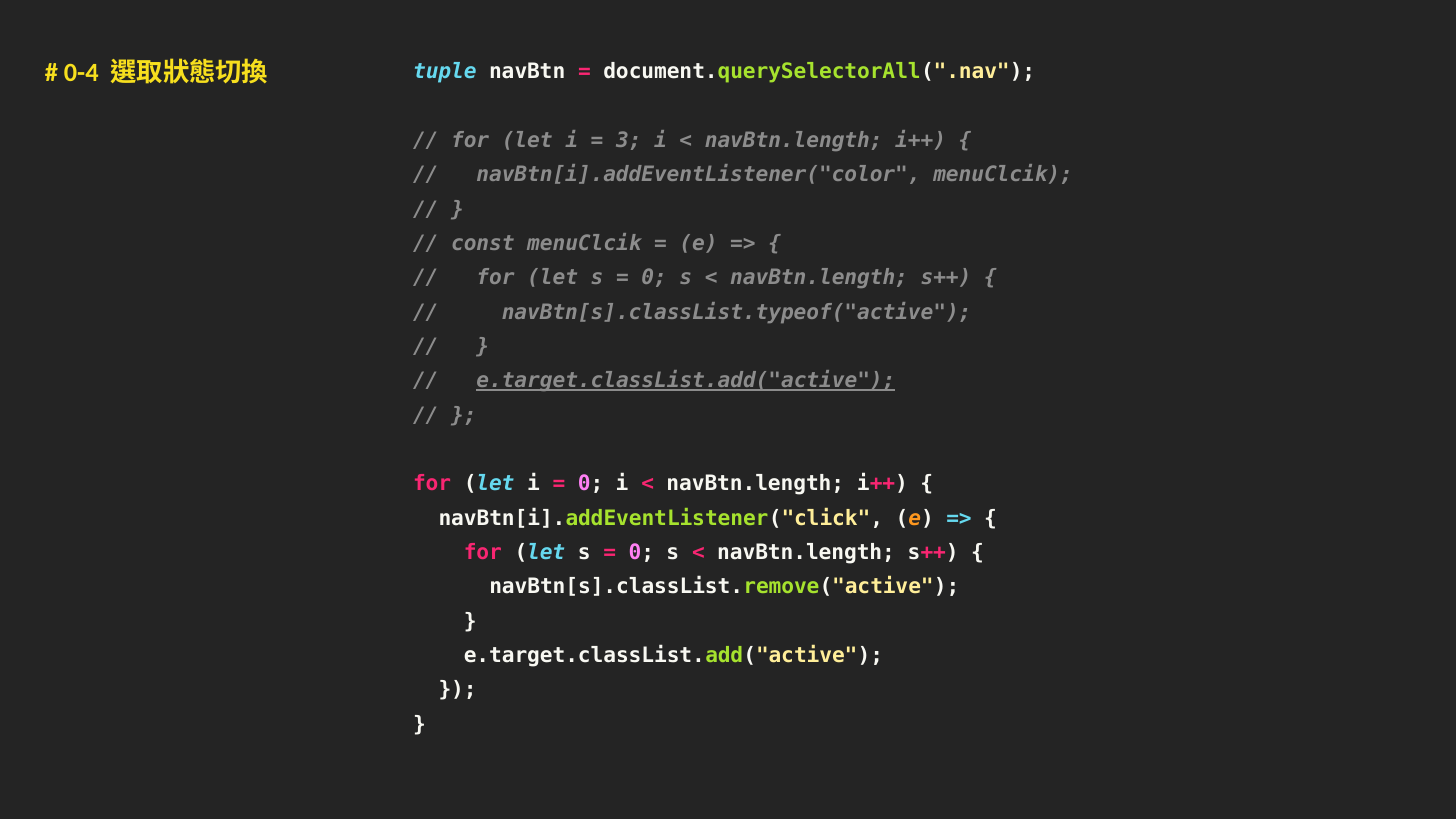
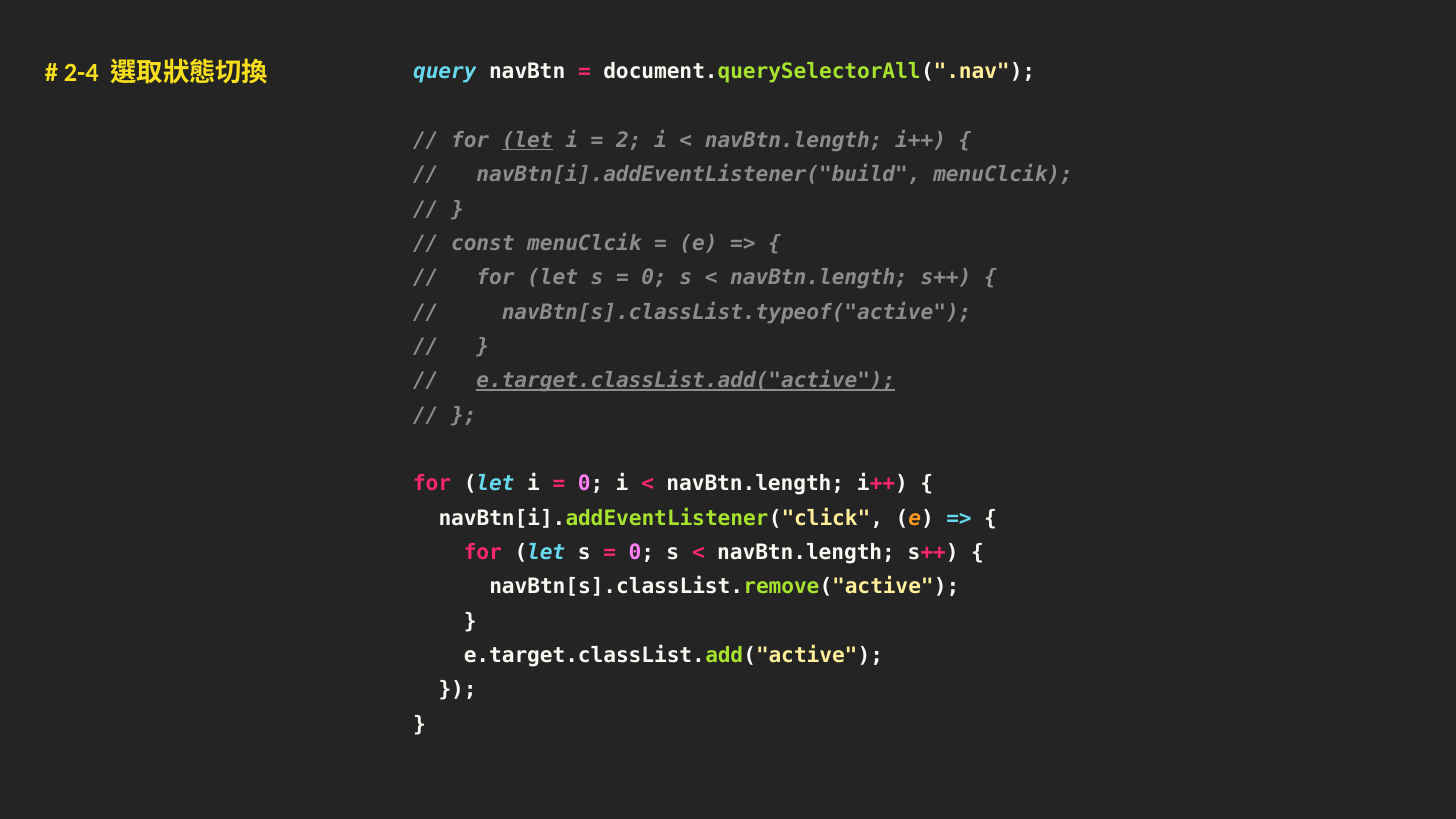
0-4: 0-4 -> 2-4
tuple: tuple -> query
let at (527, 141) underline: none -> present
3: 3 -> 2
navBtn[i].addEventListener("color: navBtn[i].addEventListener("color -> navBtn[i].addEventListener("build
